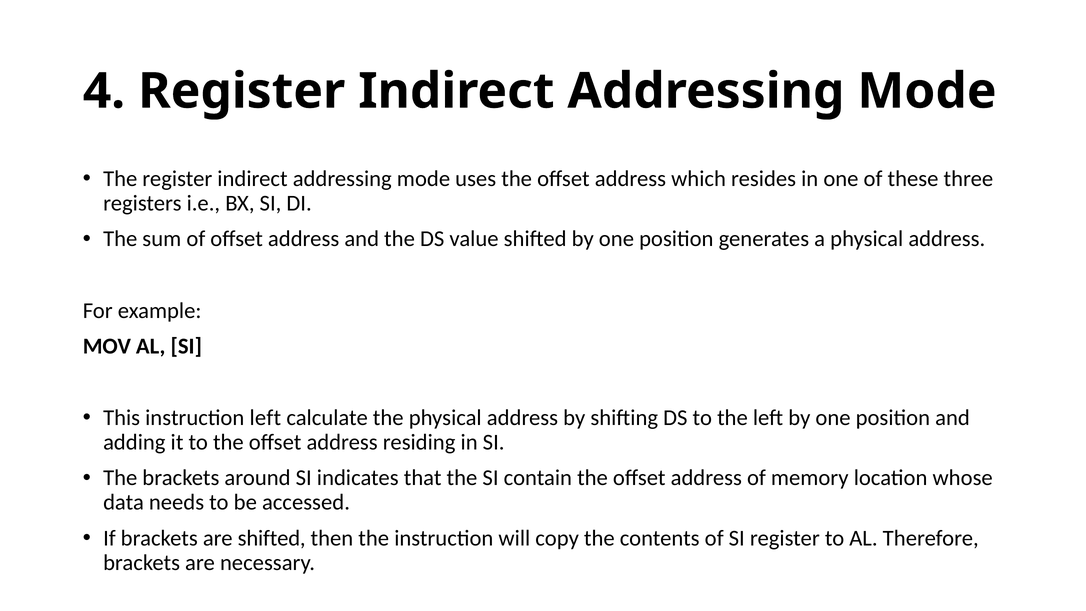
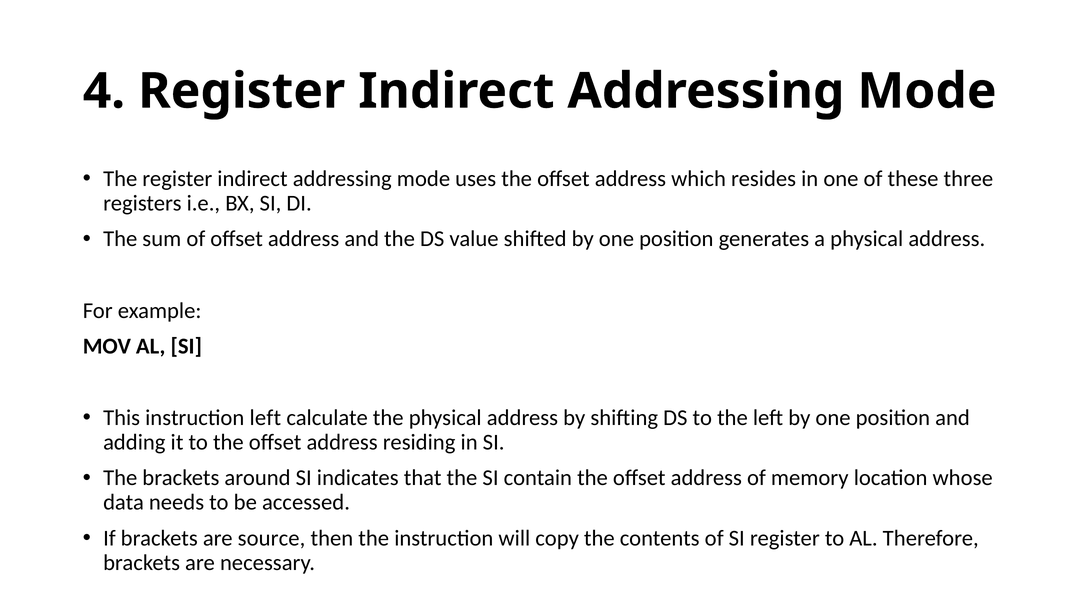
are shifted: shifted -> source
